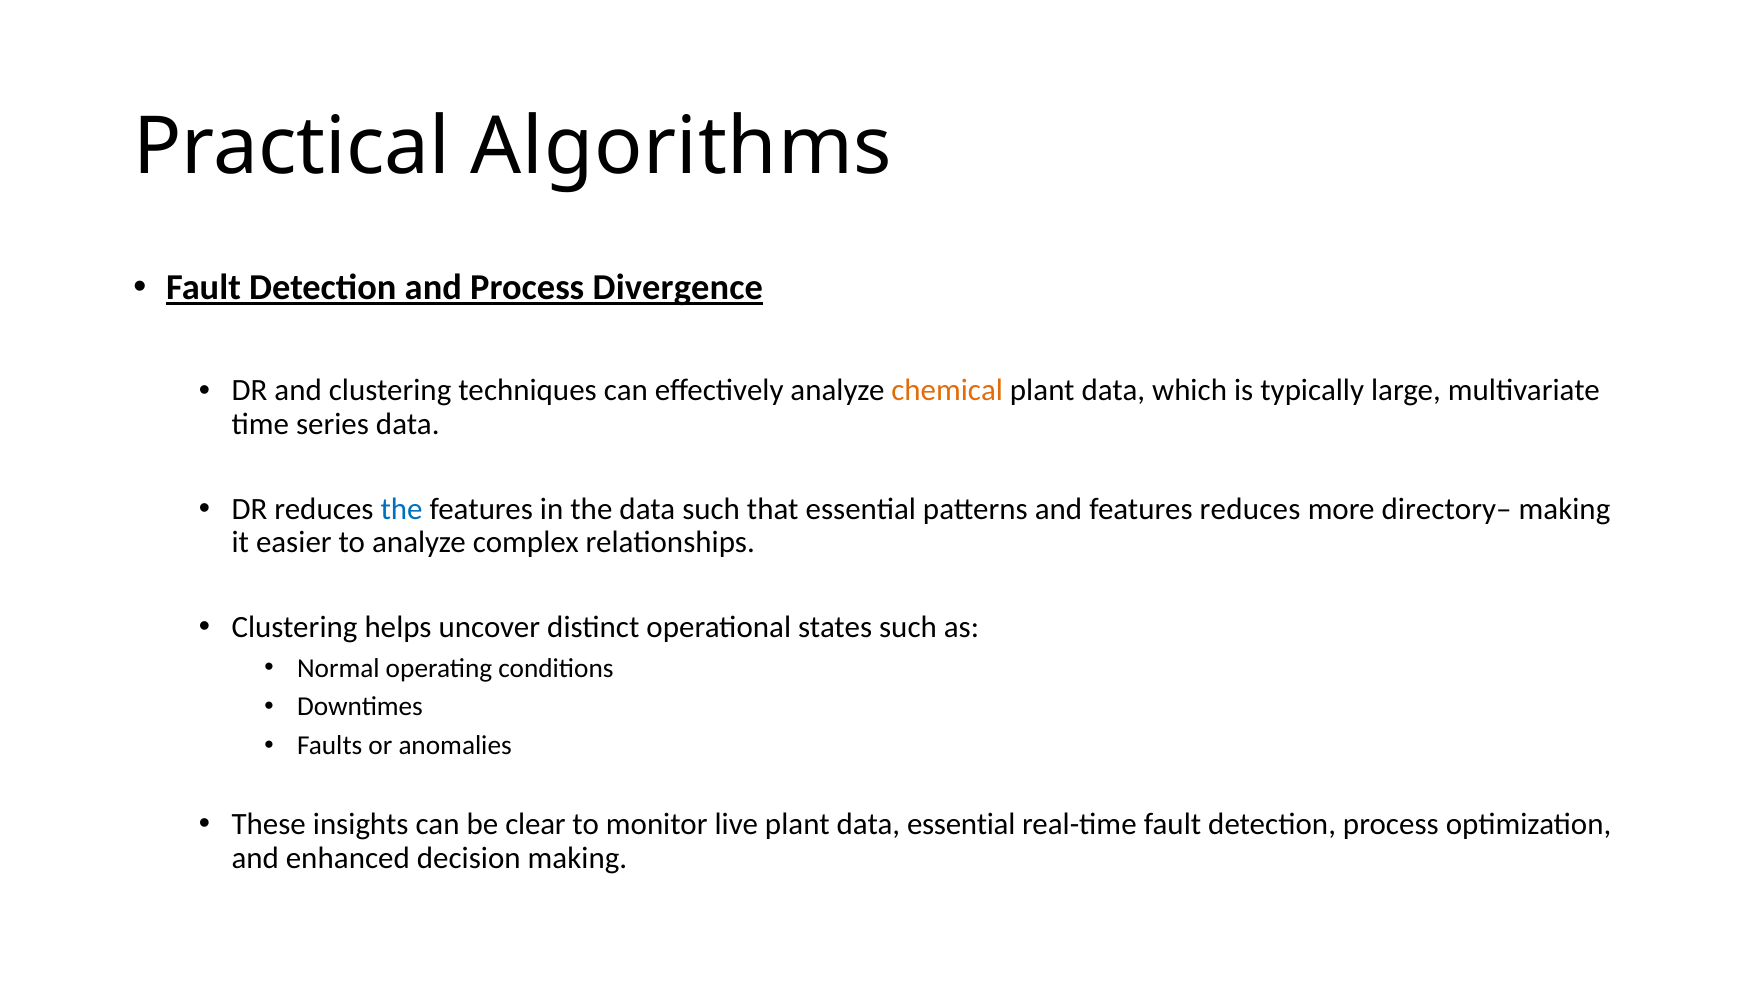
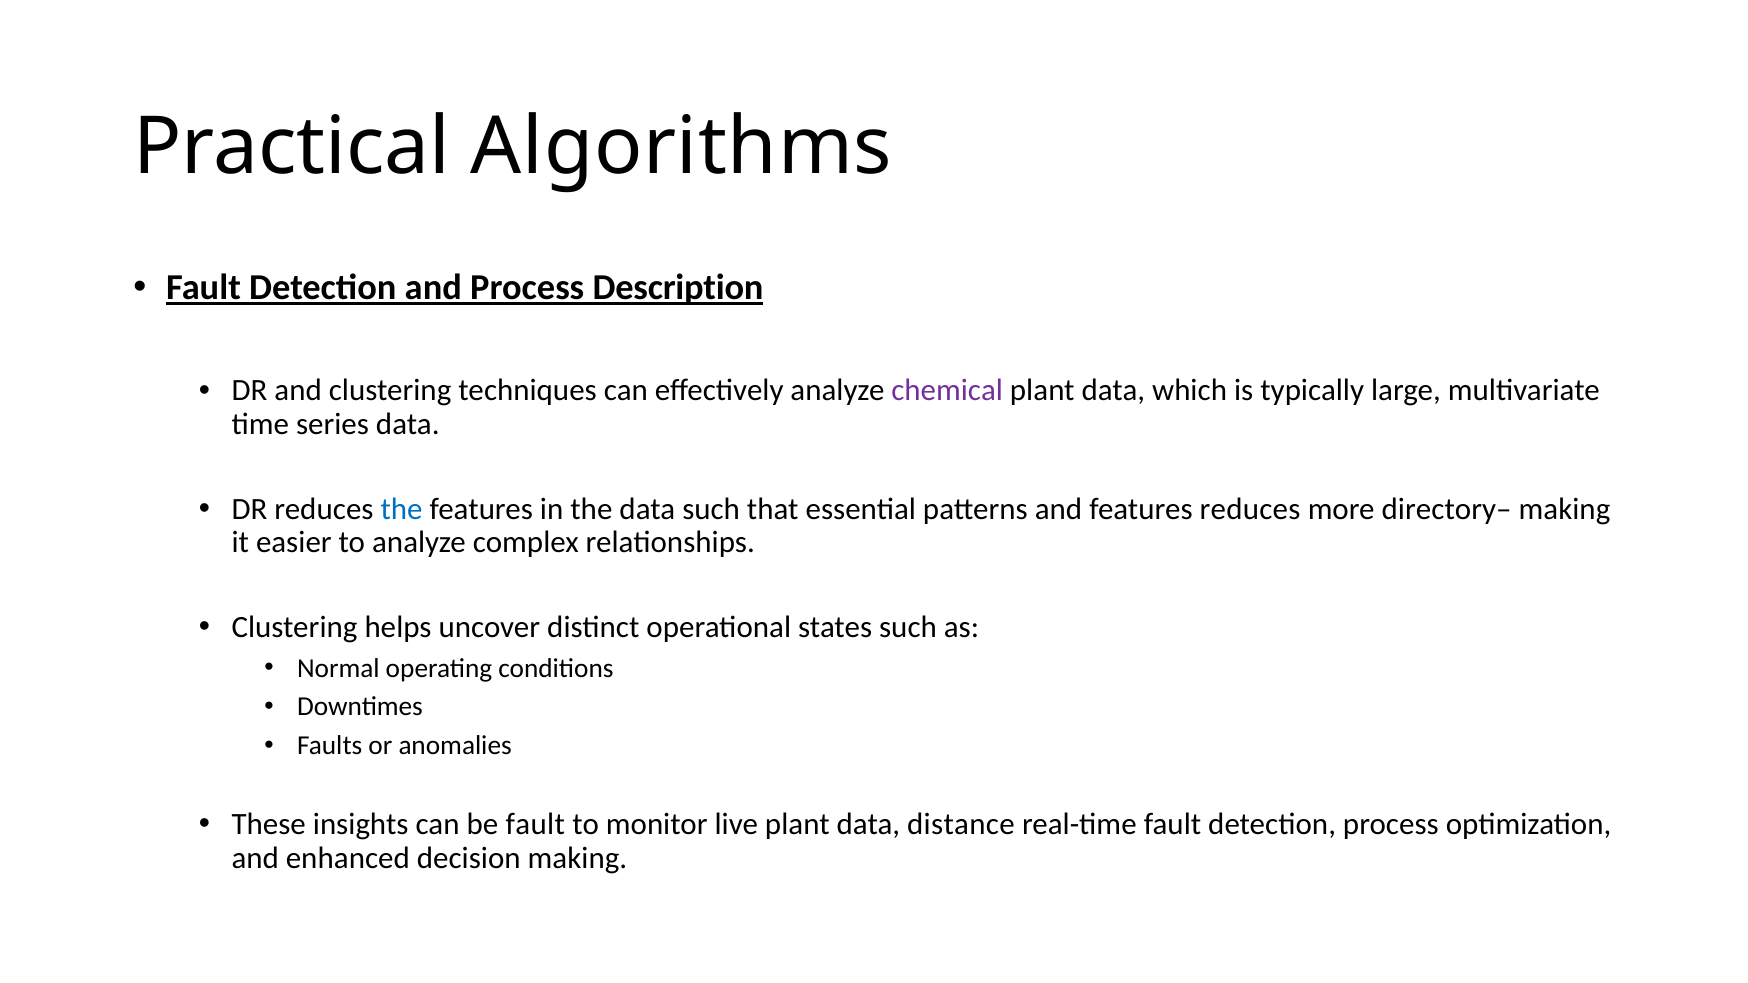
Divergence: Divergence -> Description
chemical colour: orange -> purple
be clear: clear -> fault
data essential: essential -> distance
